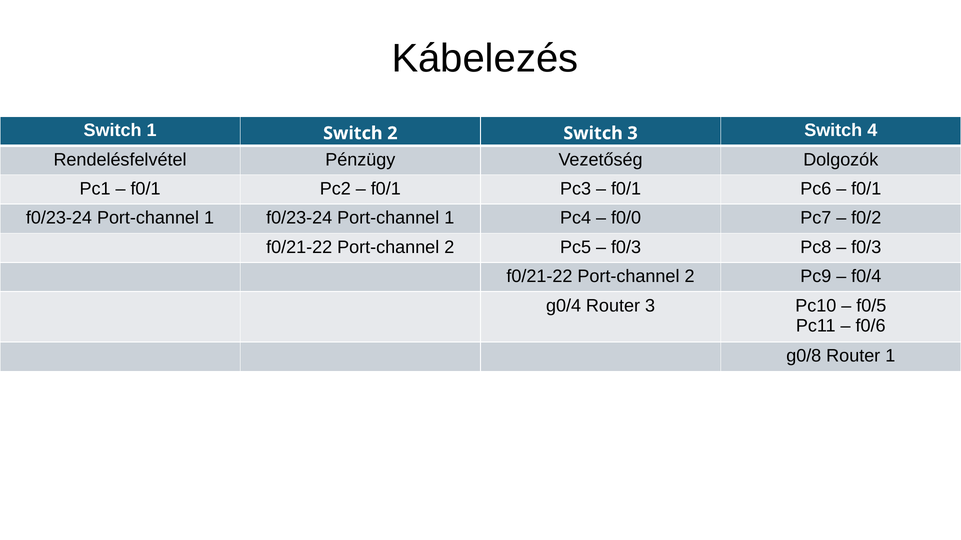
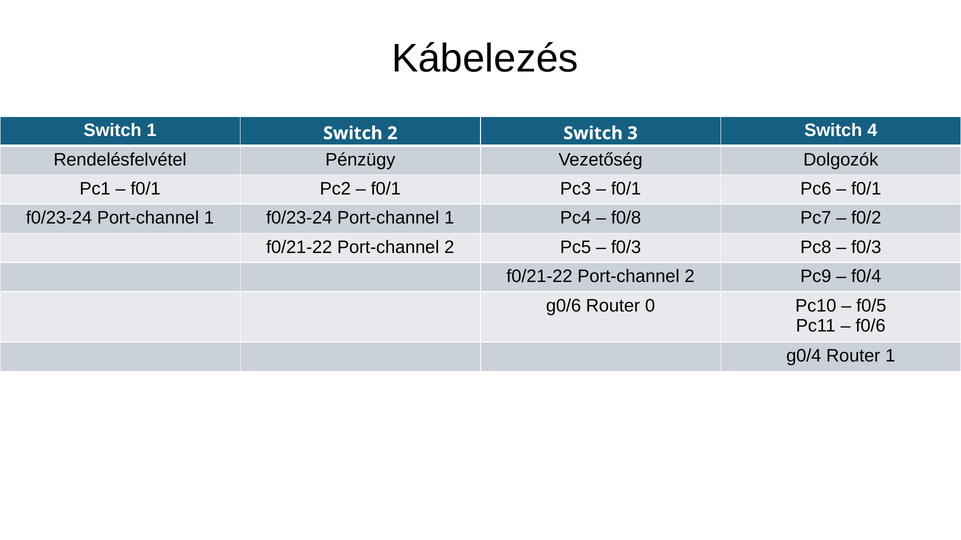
f0/0: f0/0 -> f0/8
g0/4: g0/4 -> g0/6
Router 3: 3 -> 0
g0/8: g0/8 -> g0/4
